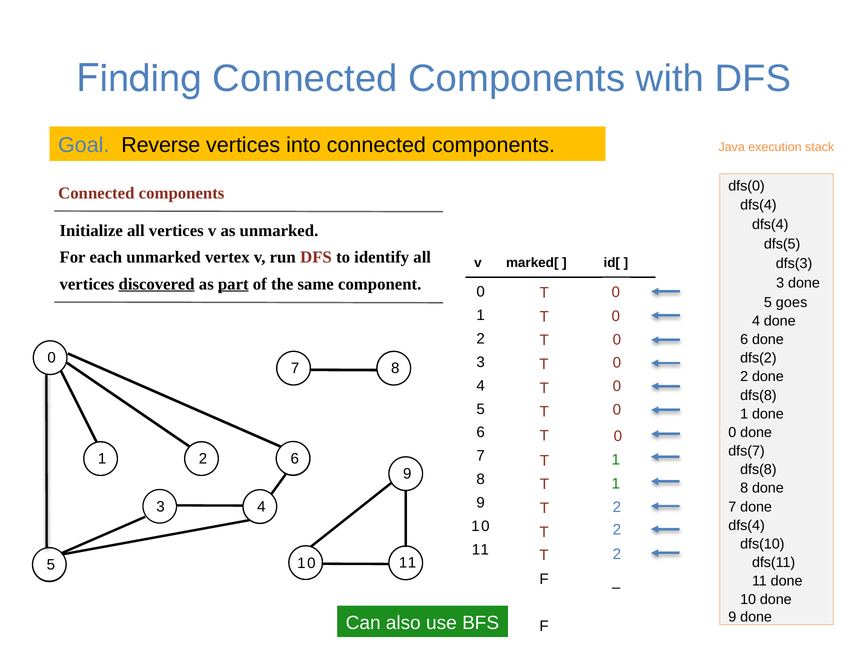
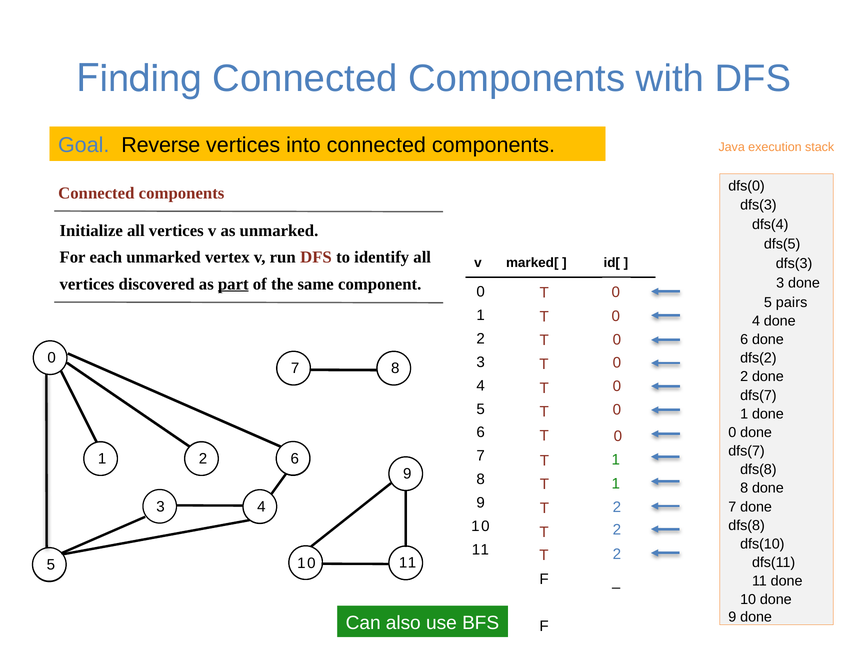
dfs(4 at (758, 205): dfs(4 -> dfs(3
discovered underline: present -> none
goes: goes -> pairs
dfs(8 at (758, 395): dfs(8 -> dfs(7
dfs(4 at (747, 525): dfs(4 -> dfs(8
